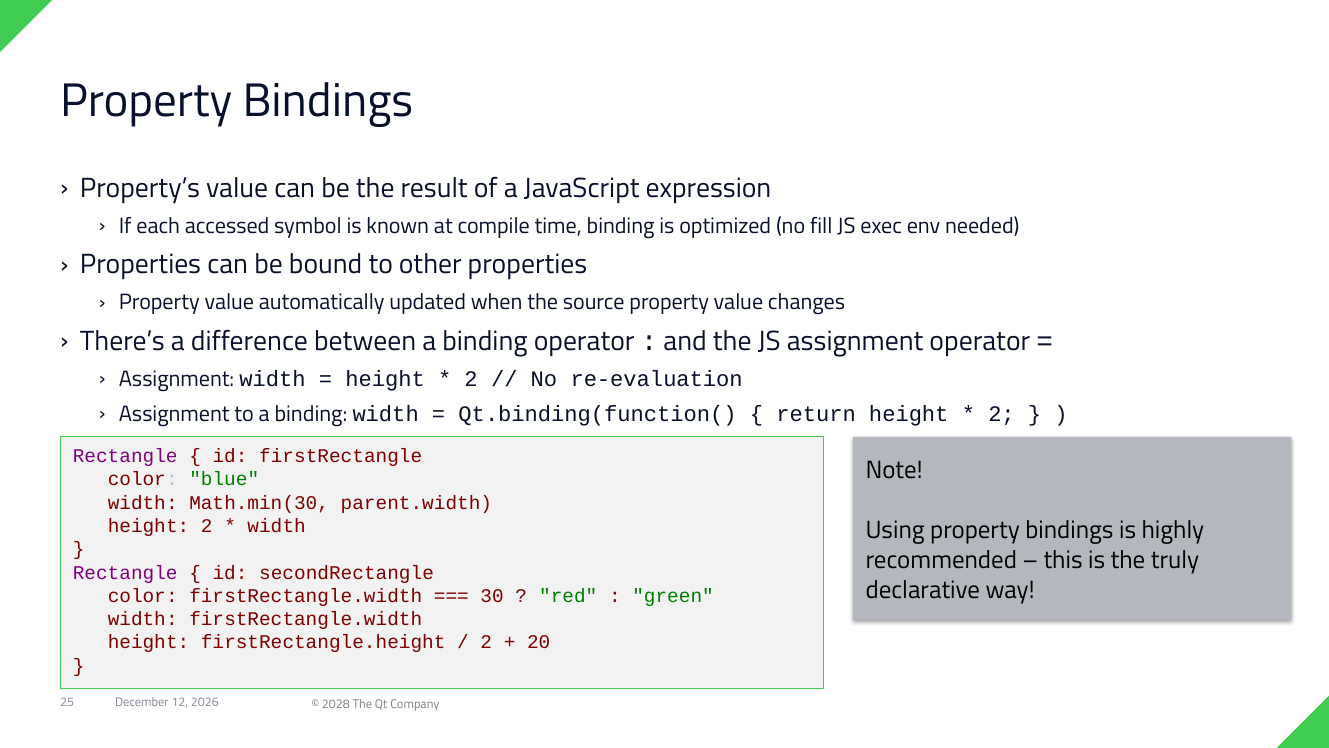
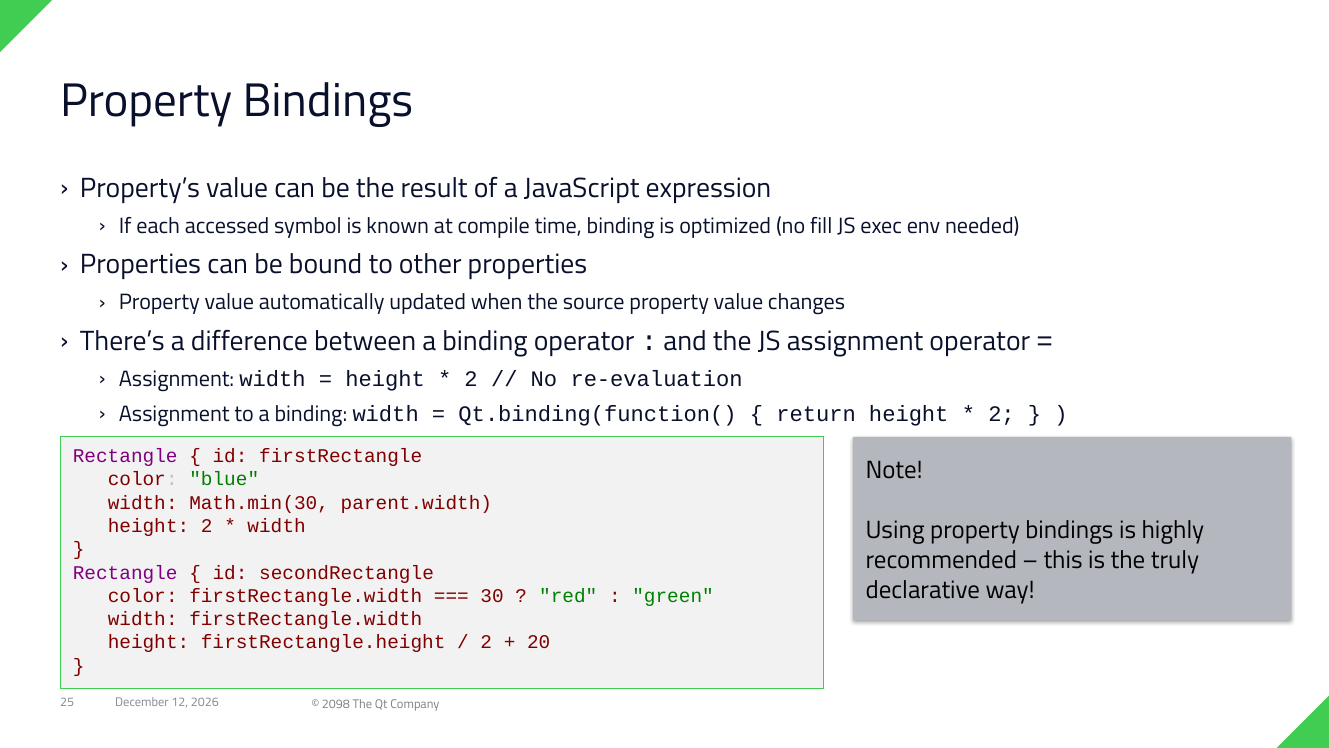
2028: 2028 -> 2098
